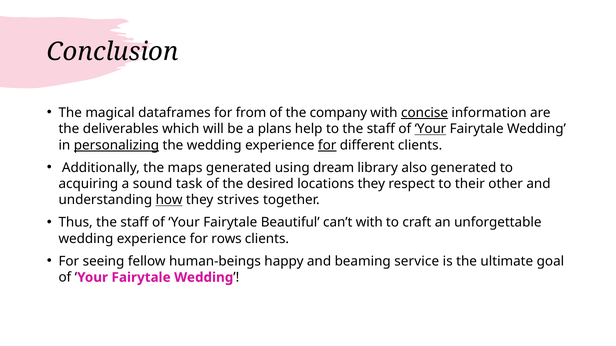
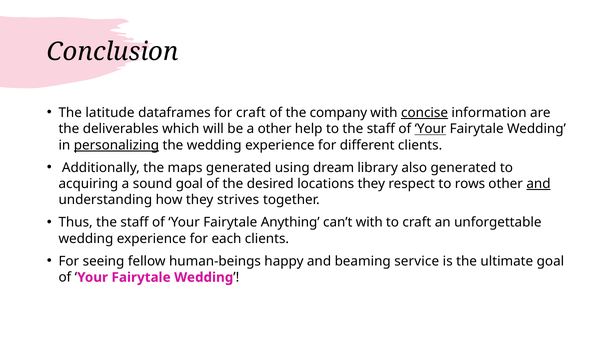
magical: magical -> latitude
for from: from -> craft
a plans: plans -> other
for at (327, 145) underline: present -> none
sound task: task -> goal
their: their -> rows
and at (538, 184) underline: none -> present
how underline: present -> none
Beautiful: Beautiful -> Anything
rows: rows -> each
